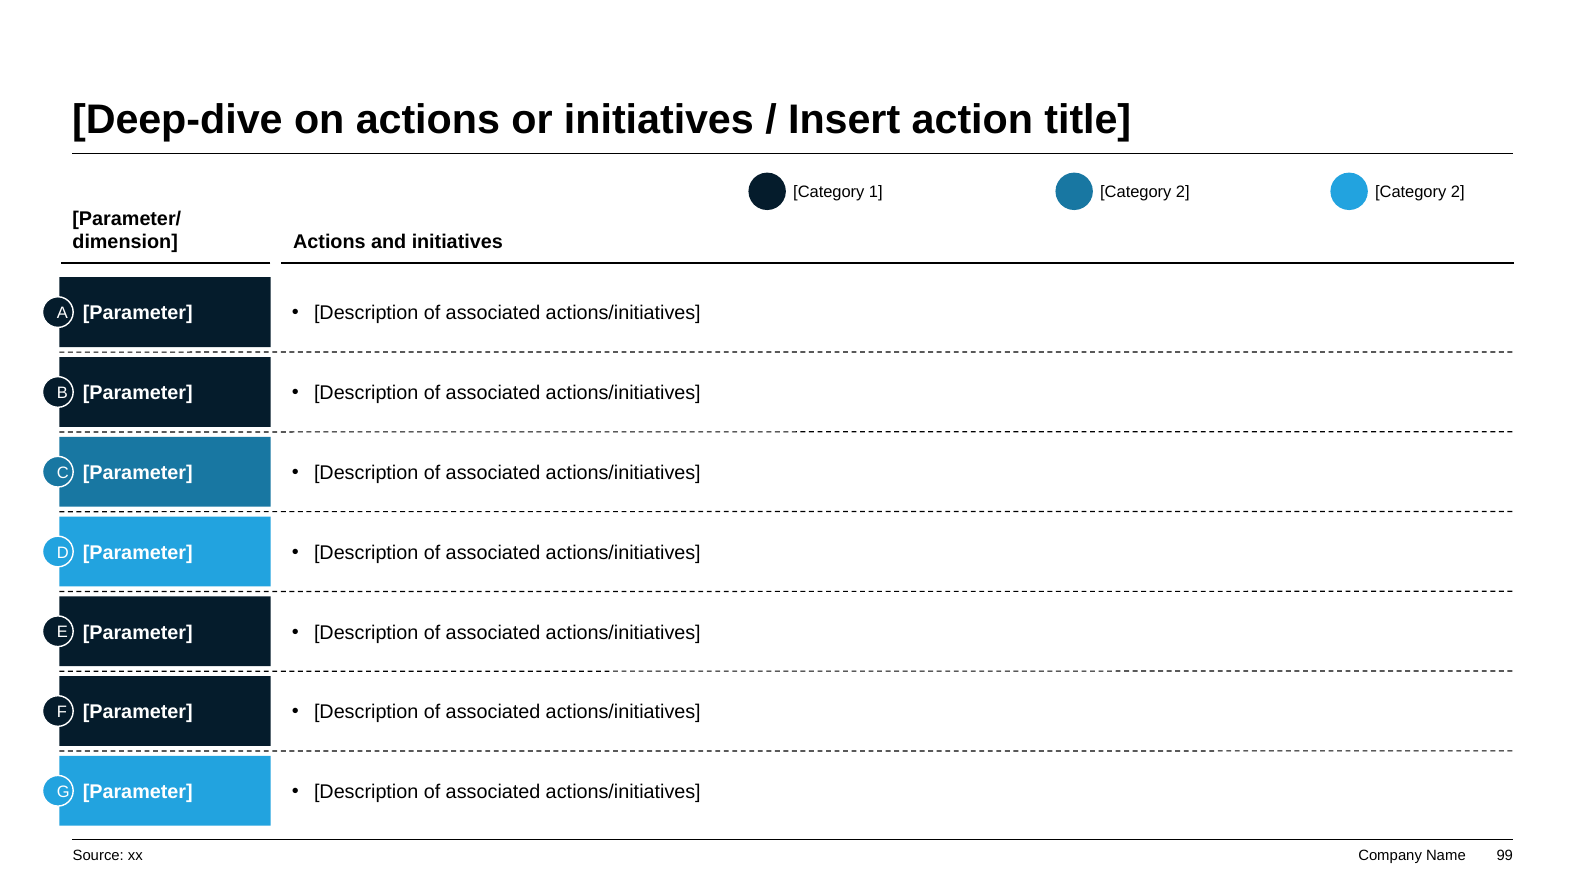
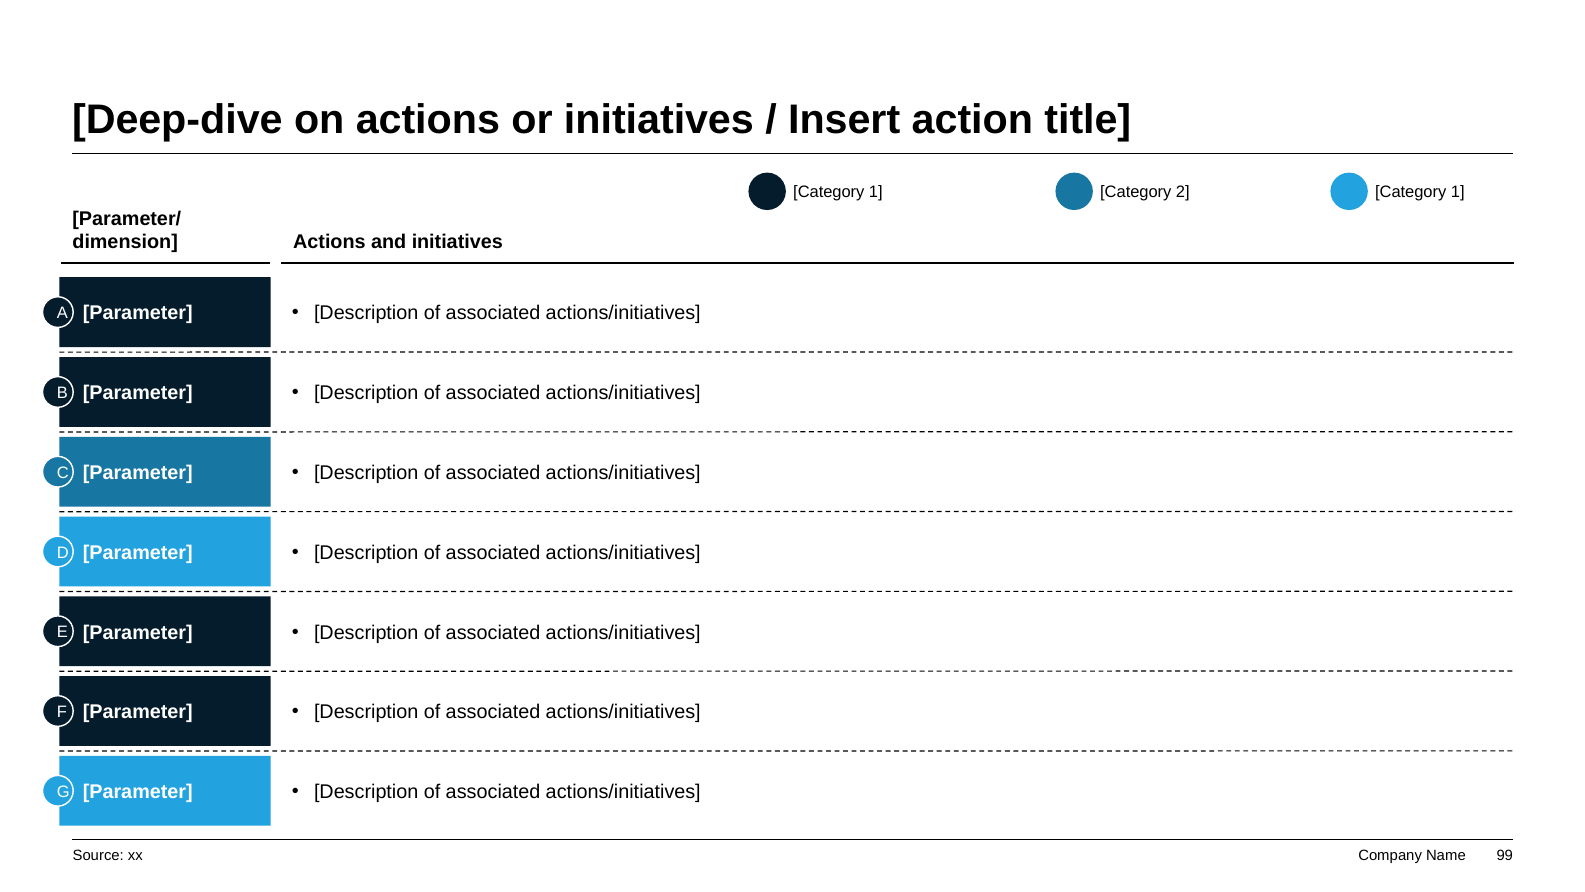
2 at (1458, 192): 2 -> 1
